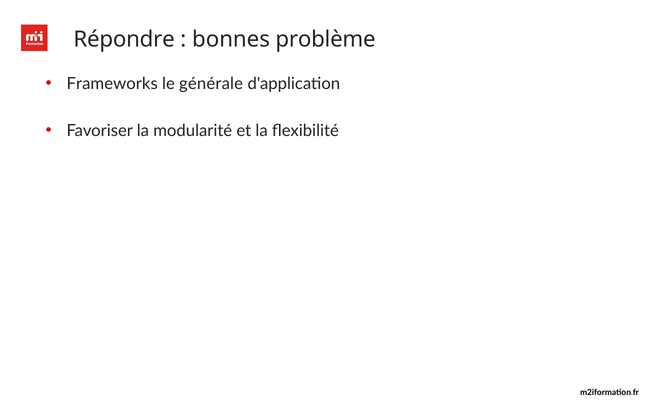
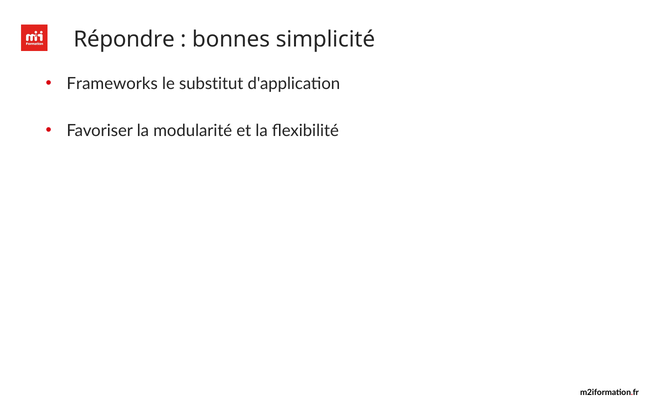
problème: problème -> simplicité
générale: générale -> substitut
